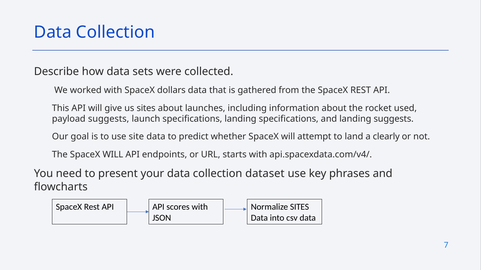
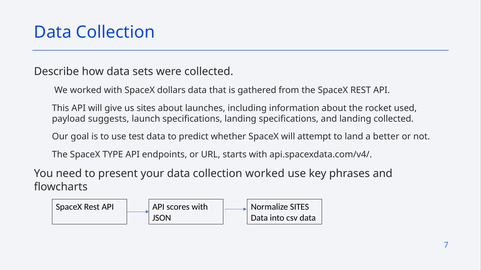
landing suggests: suggests -> collected
site: site -> test
clearly: clearly -> better
The SpaceX WILL: WILL -> TYPE
collection dataset: dataset -> worked
